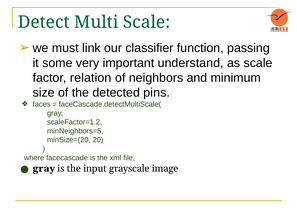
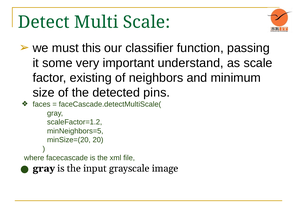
link: link -> this
relation: relation -> existing
